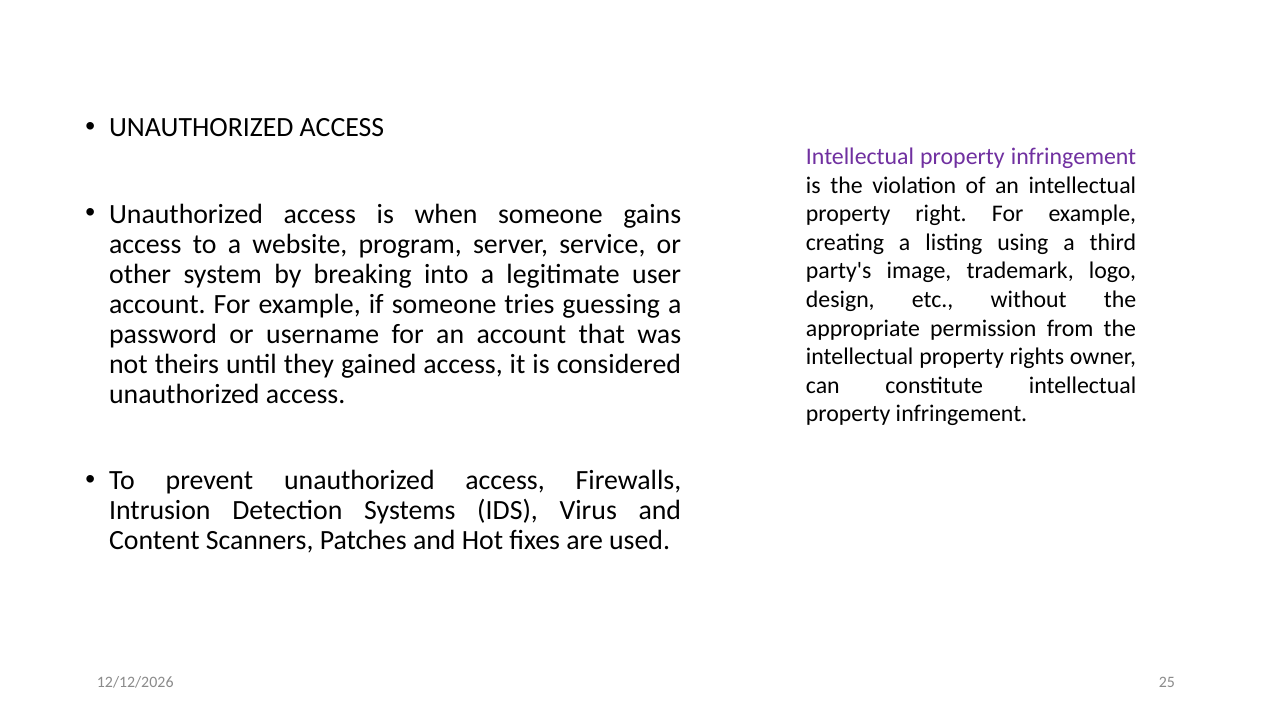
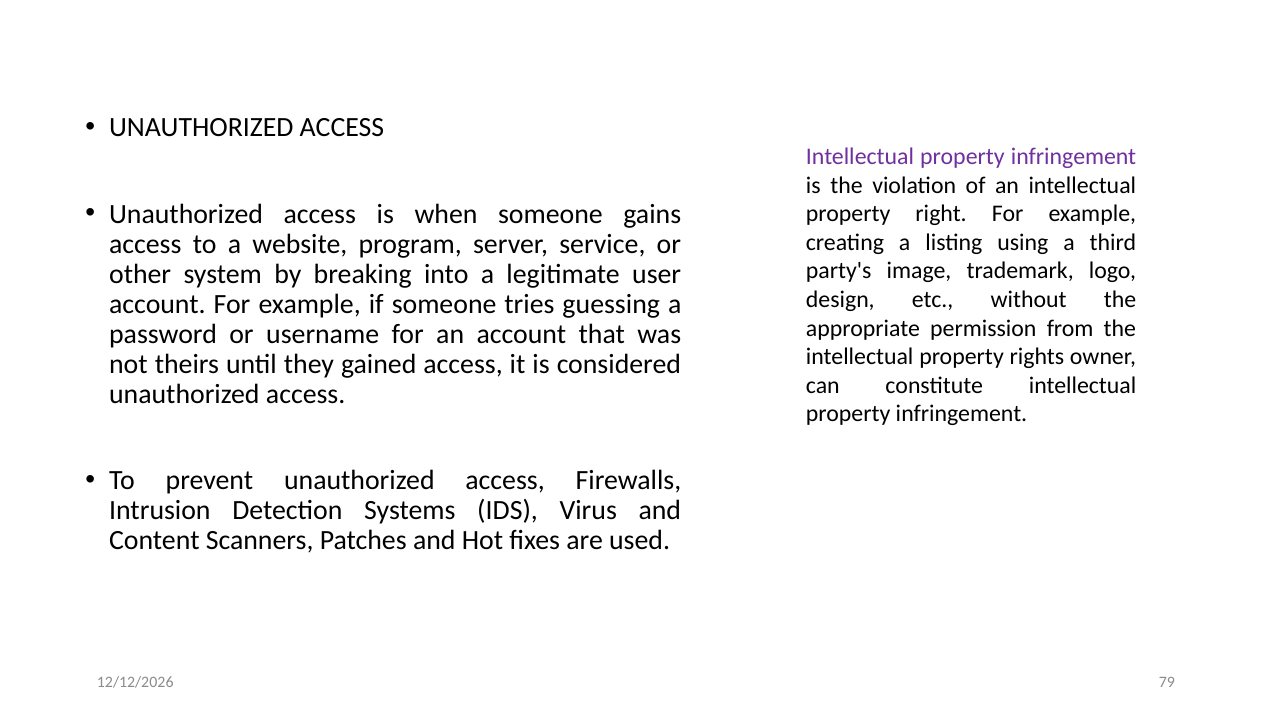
25: 25 -> 79
